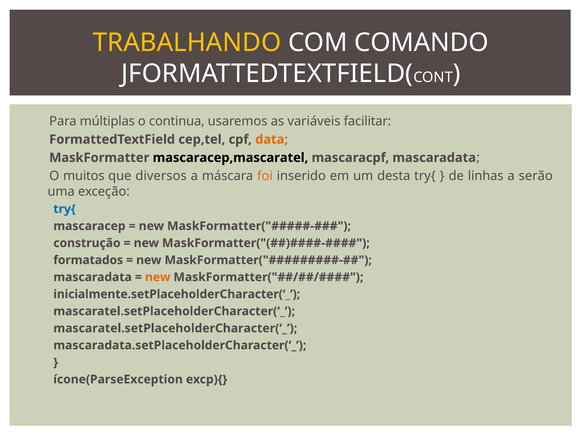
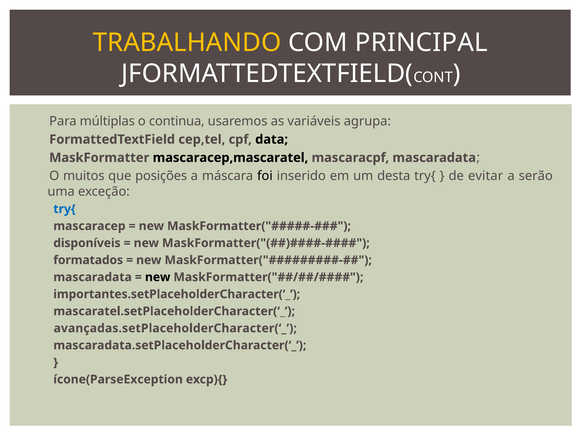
COMANDO: COMANDO -> PRINCIPAL
facilitar: facilitar -> agrupa
data colour: orange -> black
diversos: diversos -> posições
foi colour: orange -> black
linhas: linhas -> evitar
construção: construção -> disponíveis
new at (158, 277) colour: orange -> black
inicialmente.setPlaceholderCharacter(‘_: inicialmente.setPlaceholderCharacter(‘_ -> importantes.setPlaceholderCharacter(‘_
mascaratel.setPlaceholderCharacter(‘_ at (175, 328): mascaratel.setPlaceholderCharacter(‘_ -> avançadas.setPlaceholderCharacter(‘_
